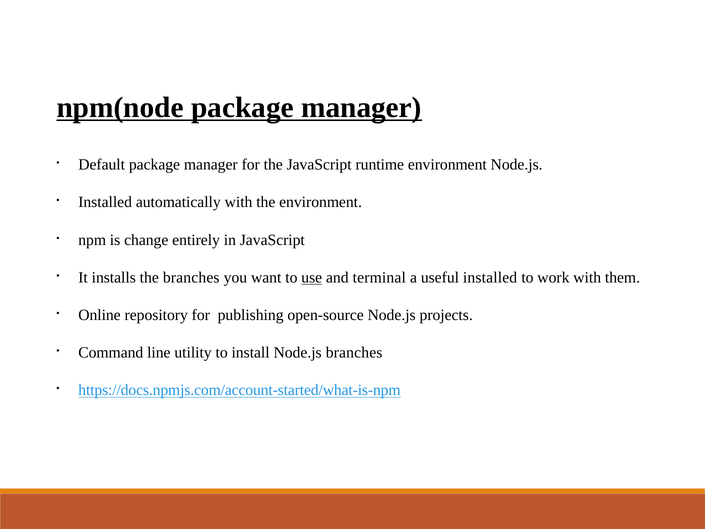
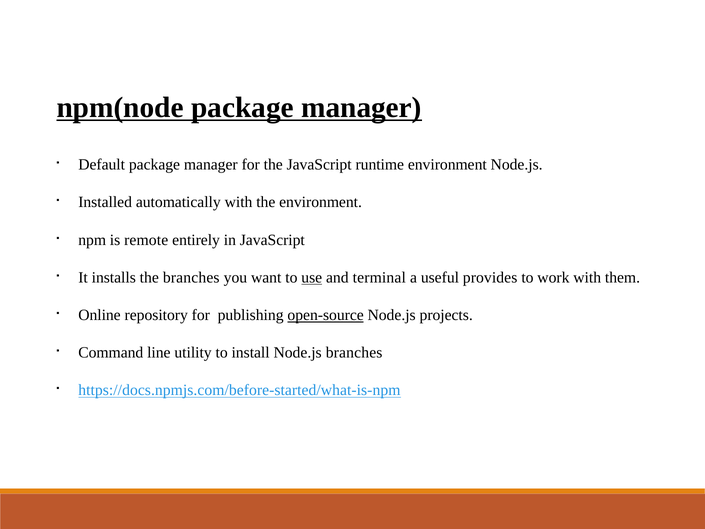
change: change -> remote
useful installed: installed -> provides
open-source underline: none -> present
https://docs.npmjs.com/account-started/what-is-npm: https://docs.npmjs.com/account-started/what-is-npm -> https://docs.npmjs.com/before-started/what-is-npm
